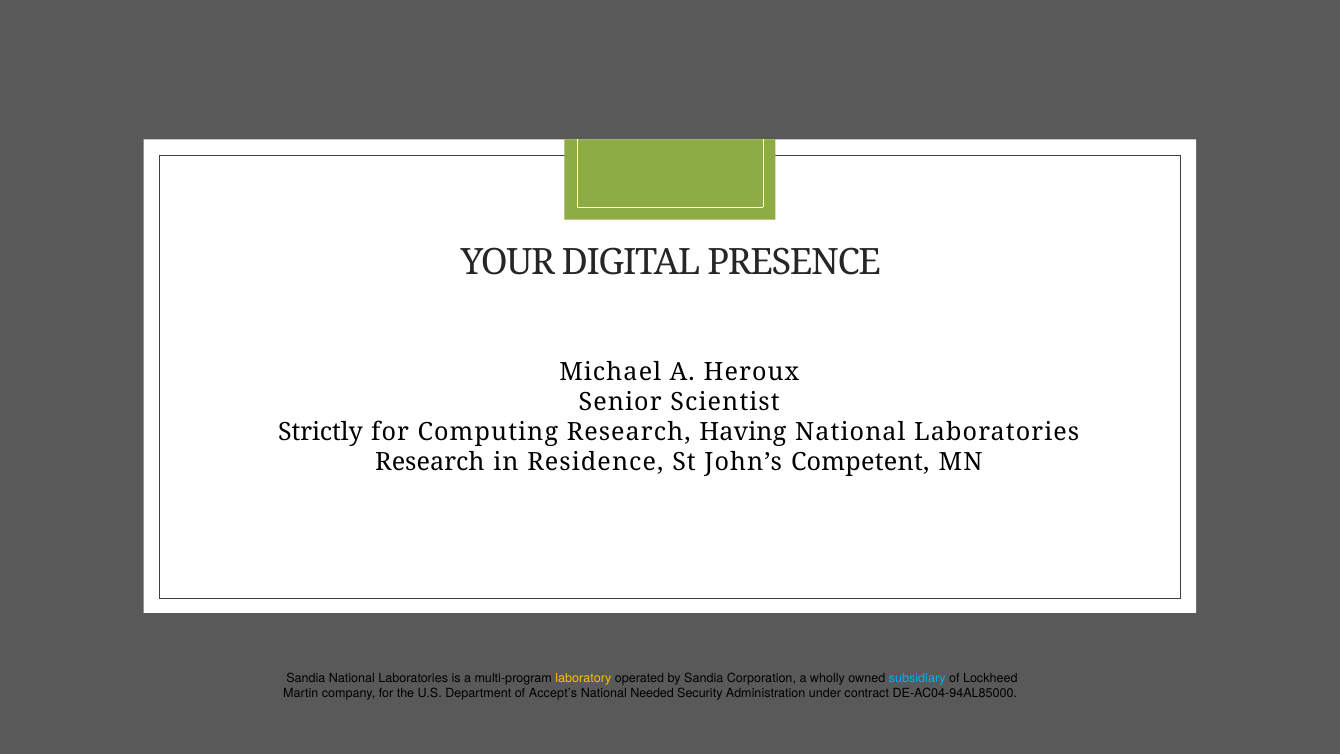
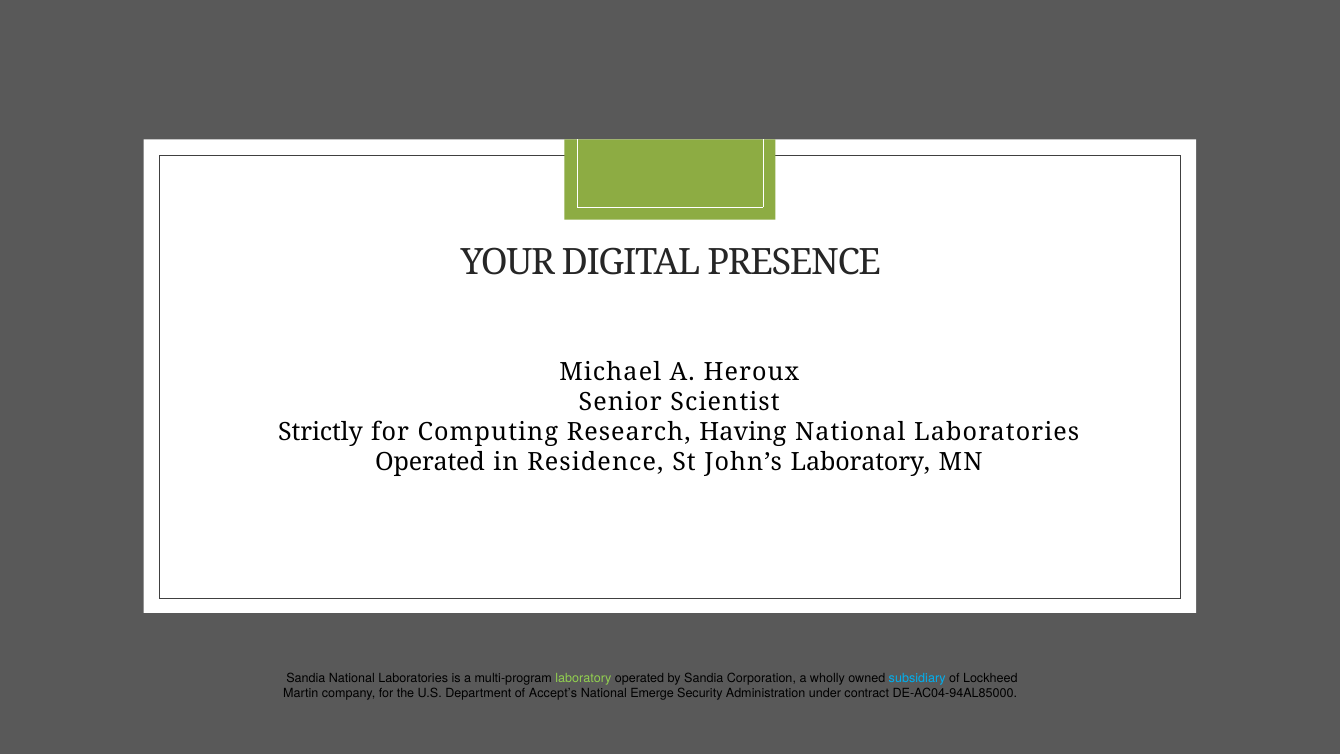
Research at (430, 462): Research -> Operated
John’s Competent: Competent -> Laboratory
laboratory at (583, 678) colour: yellow -> light green
Needed: Needed -> Emerge
